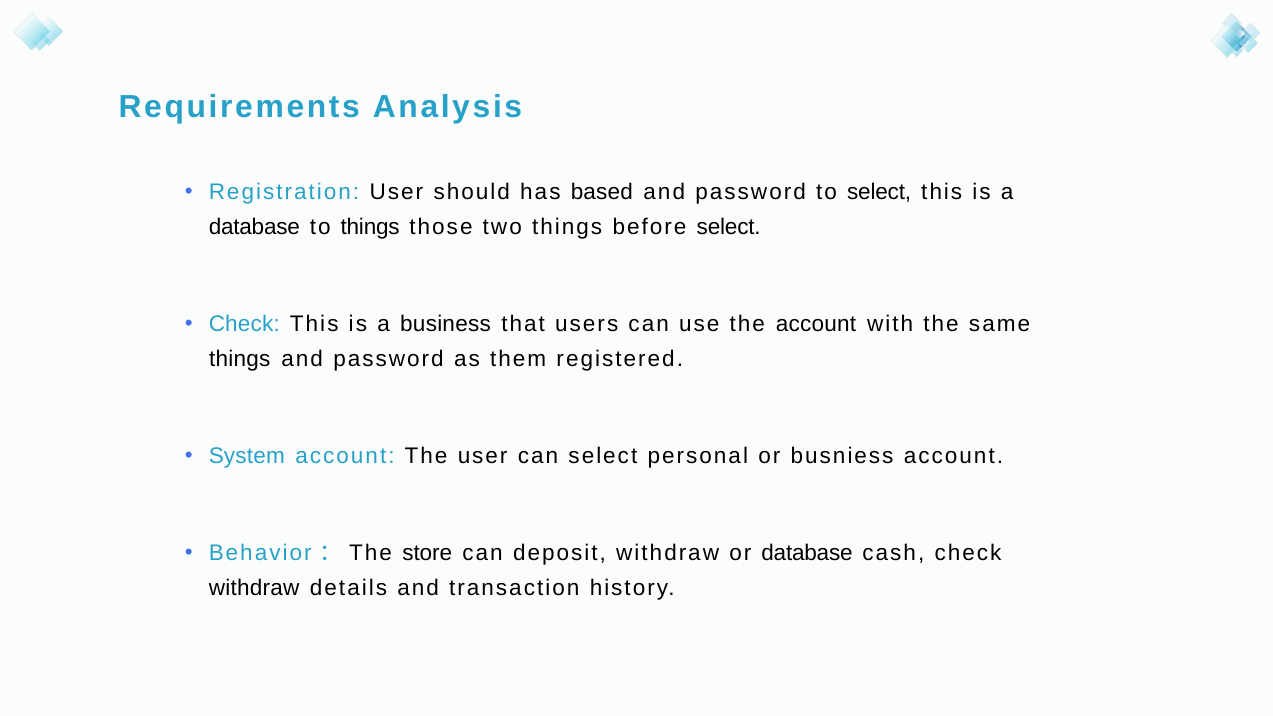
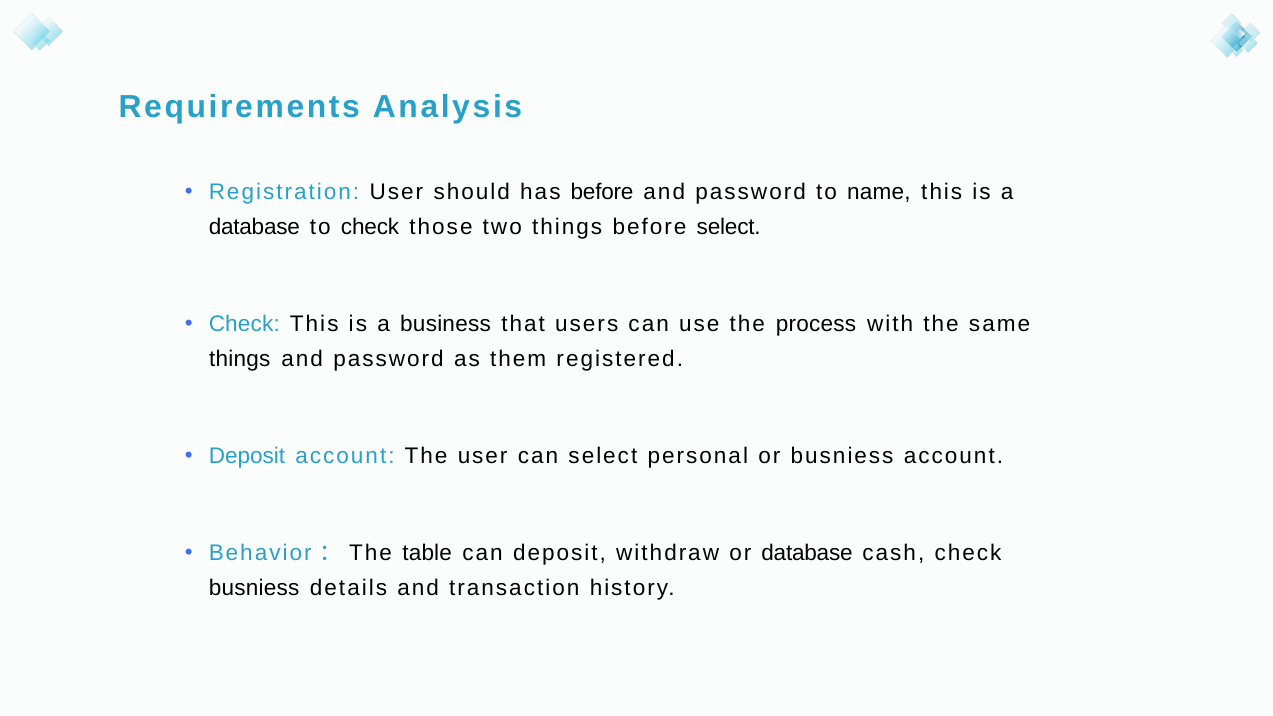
has based: based -> before
to select: select -> name
to things: things -> check
the account: account -> process
System at (247, 456): System -> Deposit
store: store -> table
withdraw at (254, 589): withdraw -> busniess
